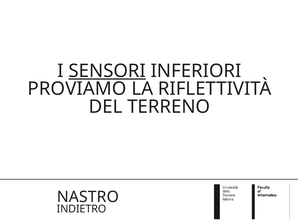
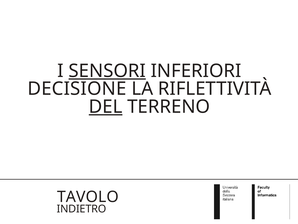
PROVIAMO: PROVIAMO -> DECISIONE
DEL underline: none -> present
NASTRO: NASTRO -> TAVOLO
